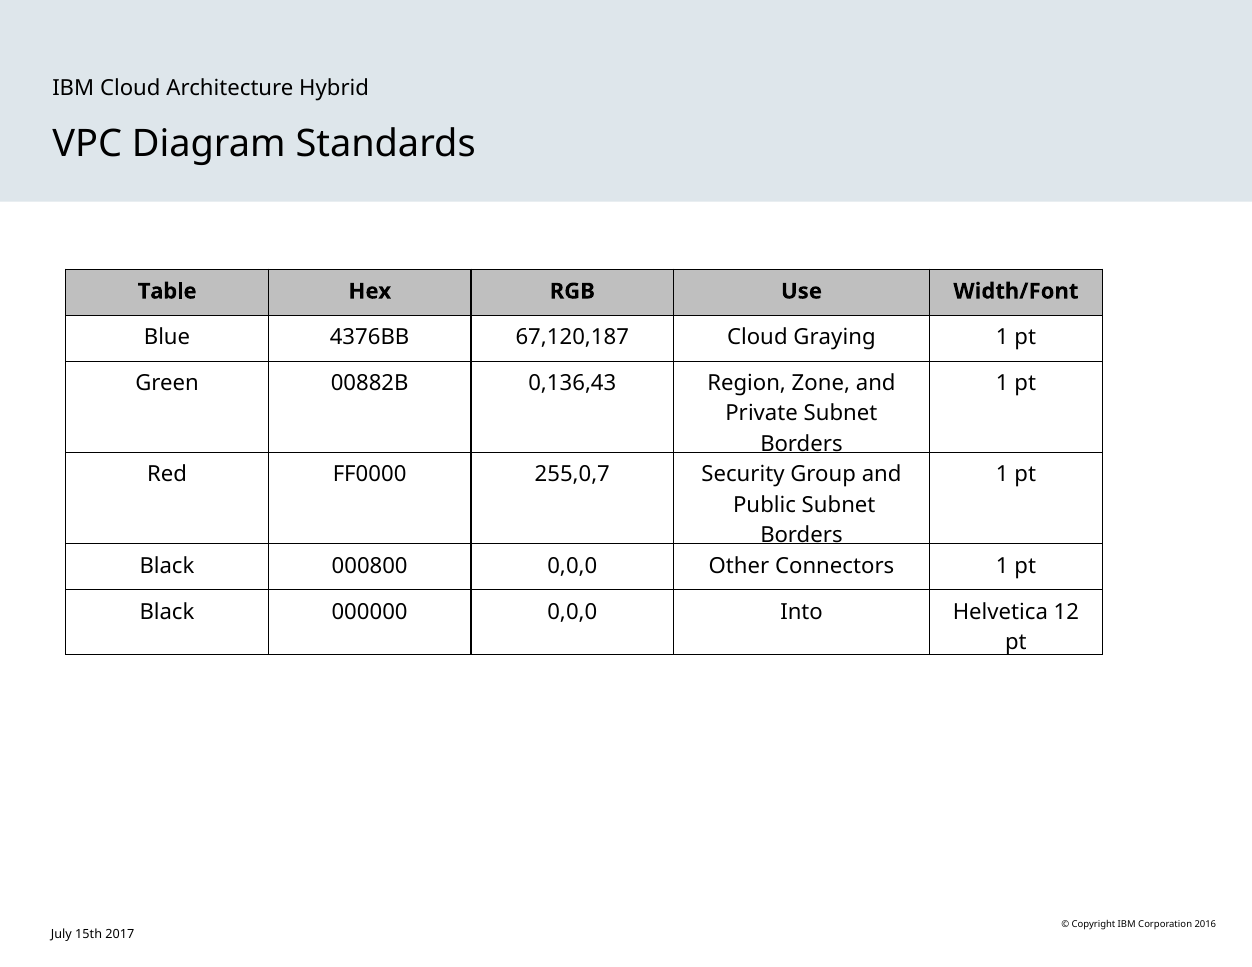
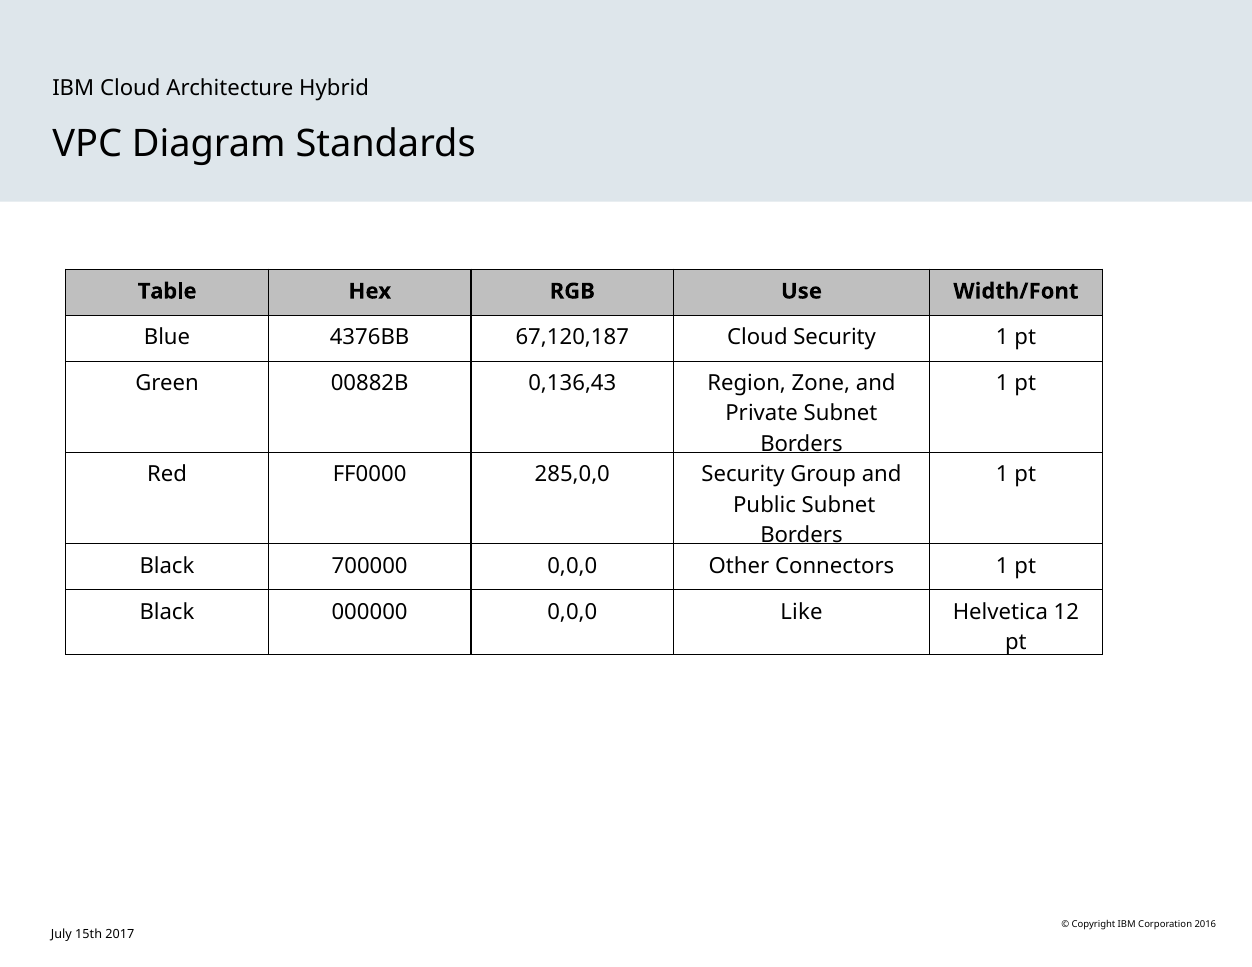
Cloud Graying: Graying -> Security
255,0,7: 255,0,7 -> 285,0,0
000800: 000800 -> 700000
Into: Into -> Like
